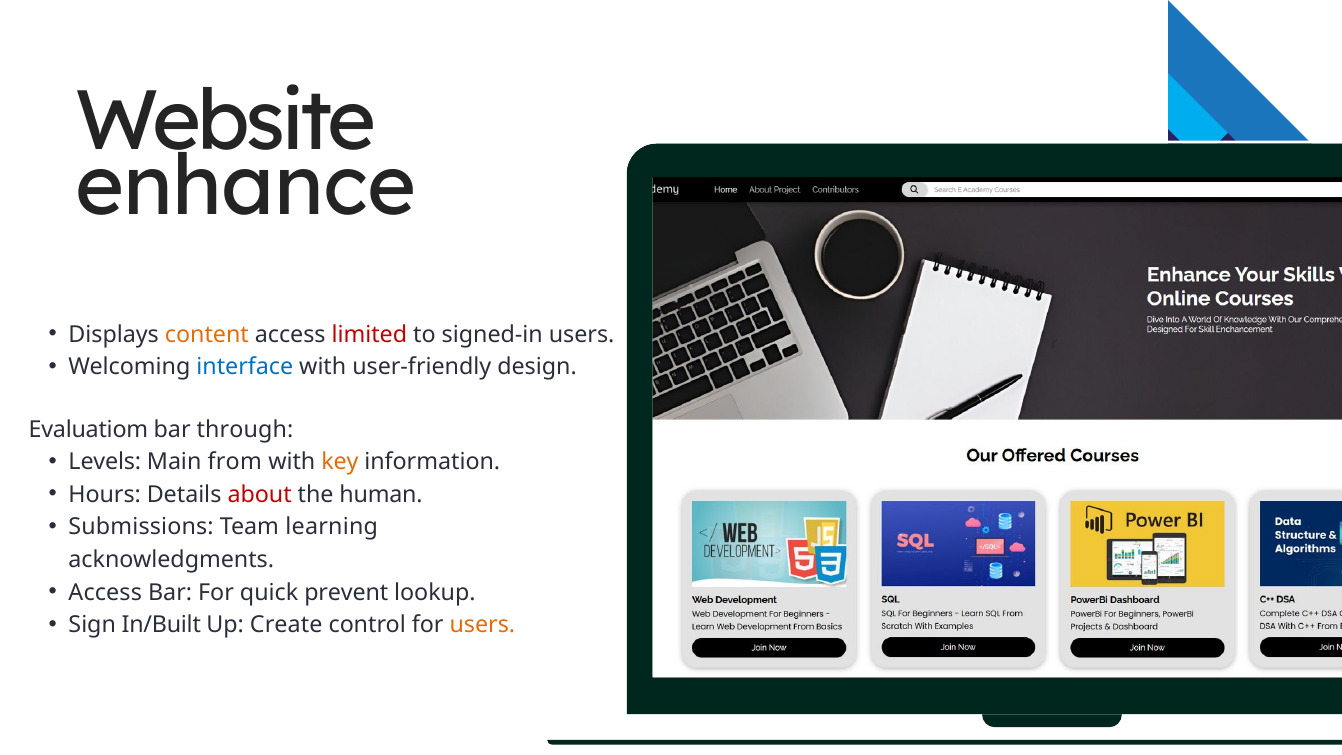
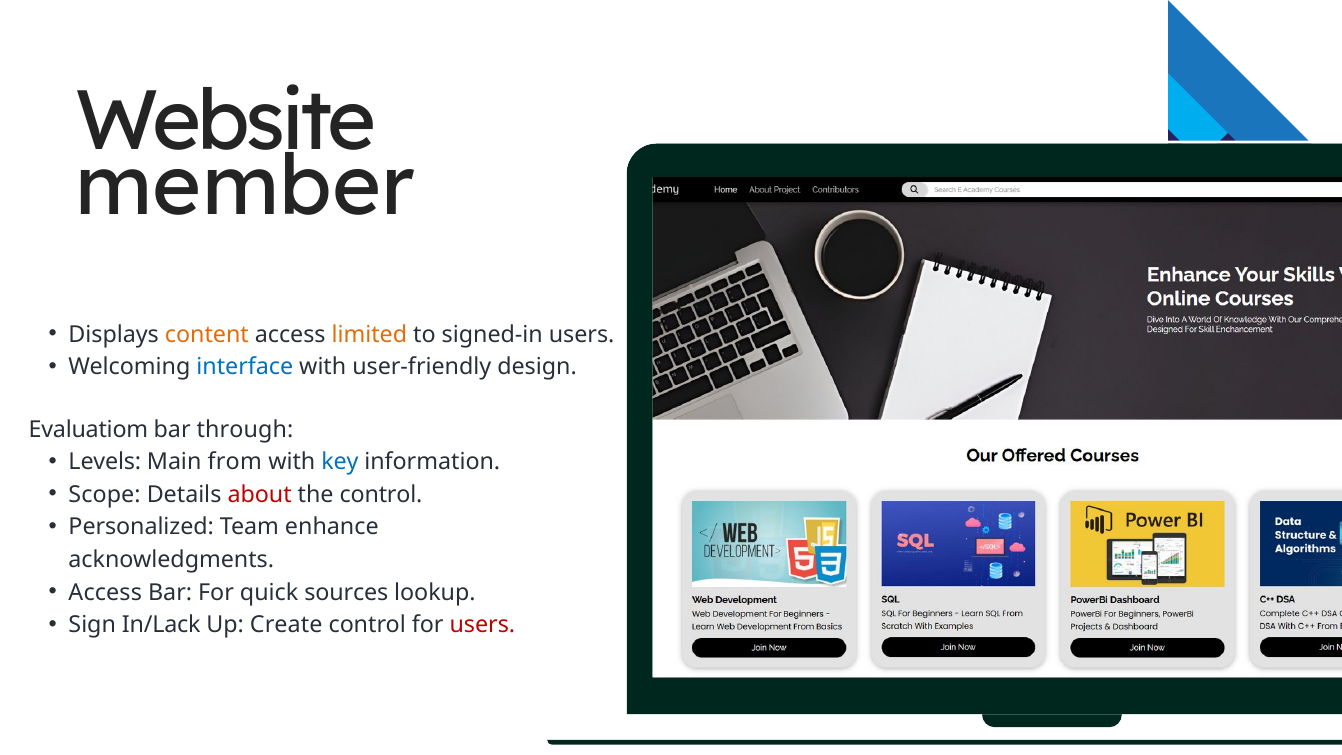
enhance: enhance -> member
limited colour: red -> orange
key colour: orange -> blue
Hours: Hours -> Scope
the human: human -> control
Submissions: Submissions -> Personalized
learning: learning -> enhance
prevent: prevent -> sources
In/Built: In/Built -> In/Lack
users at (482, 625) colour: orange -> red
